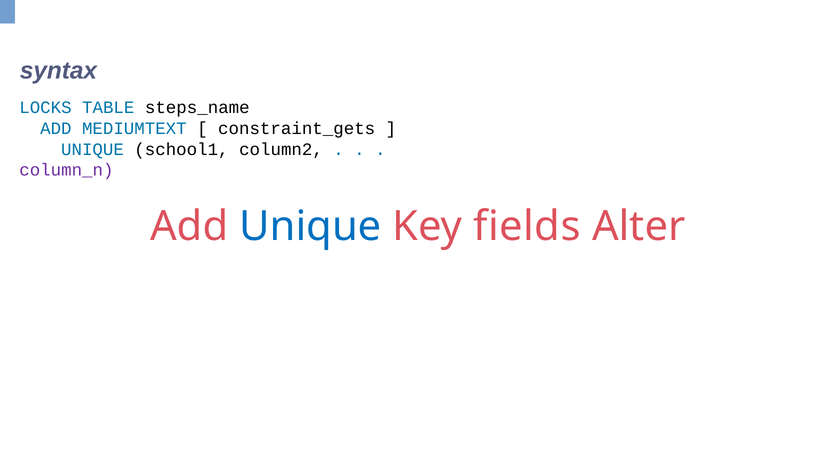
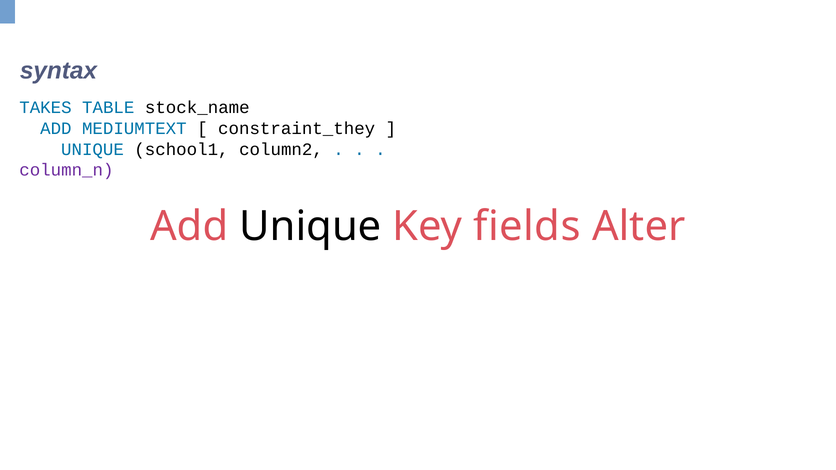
LOCKS: LOCKS -> TAKES
steps_name: steps_name -> stock_name
constraint_gets: constraint_gets -> constraint_they
Unique at (310, 227) colour: blue -> black
